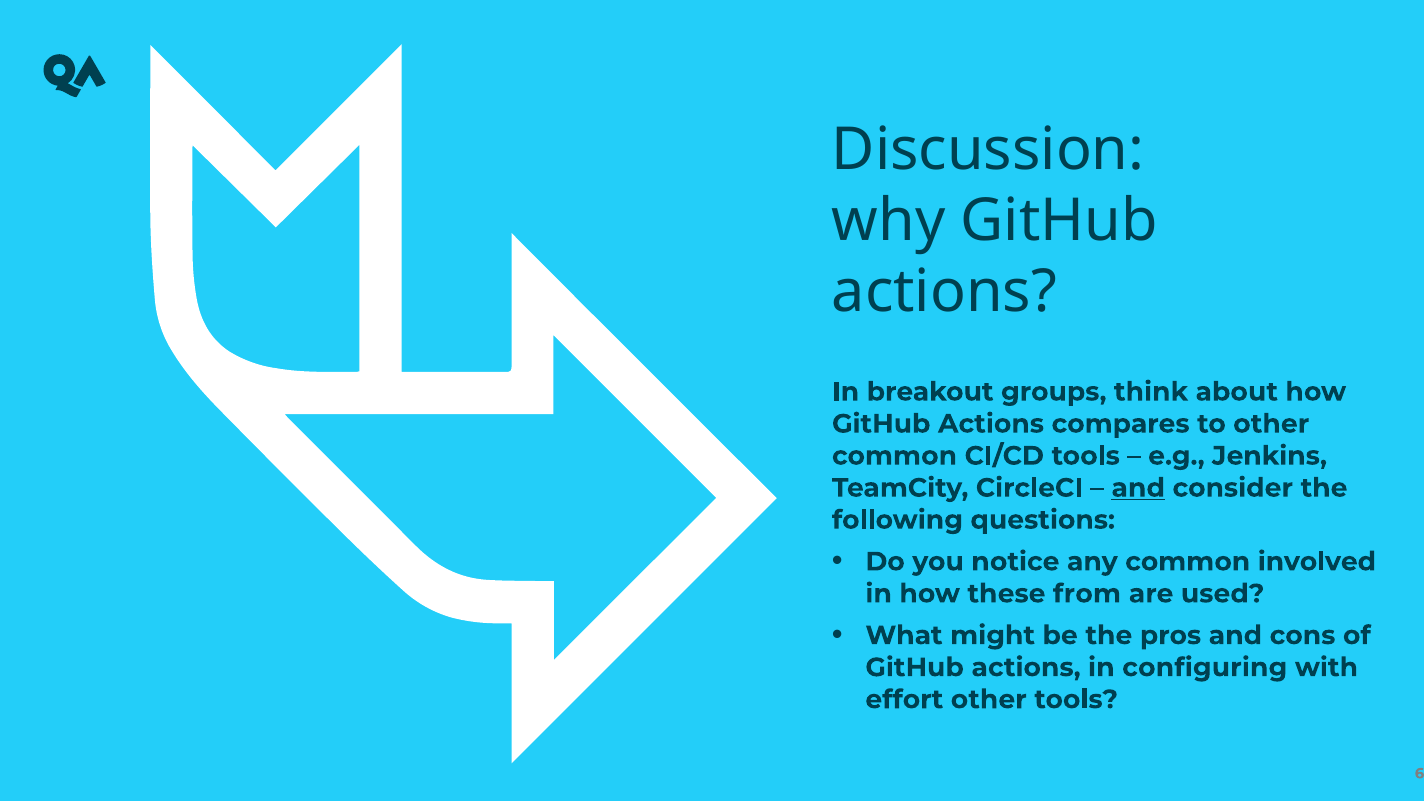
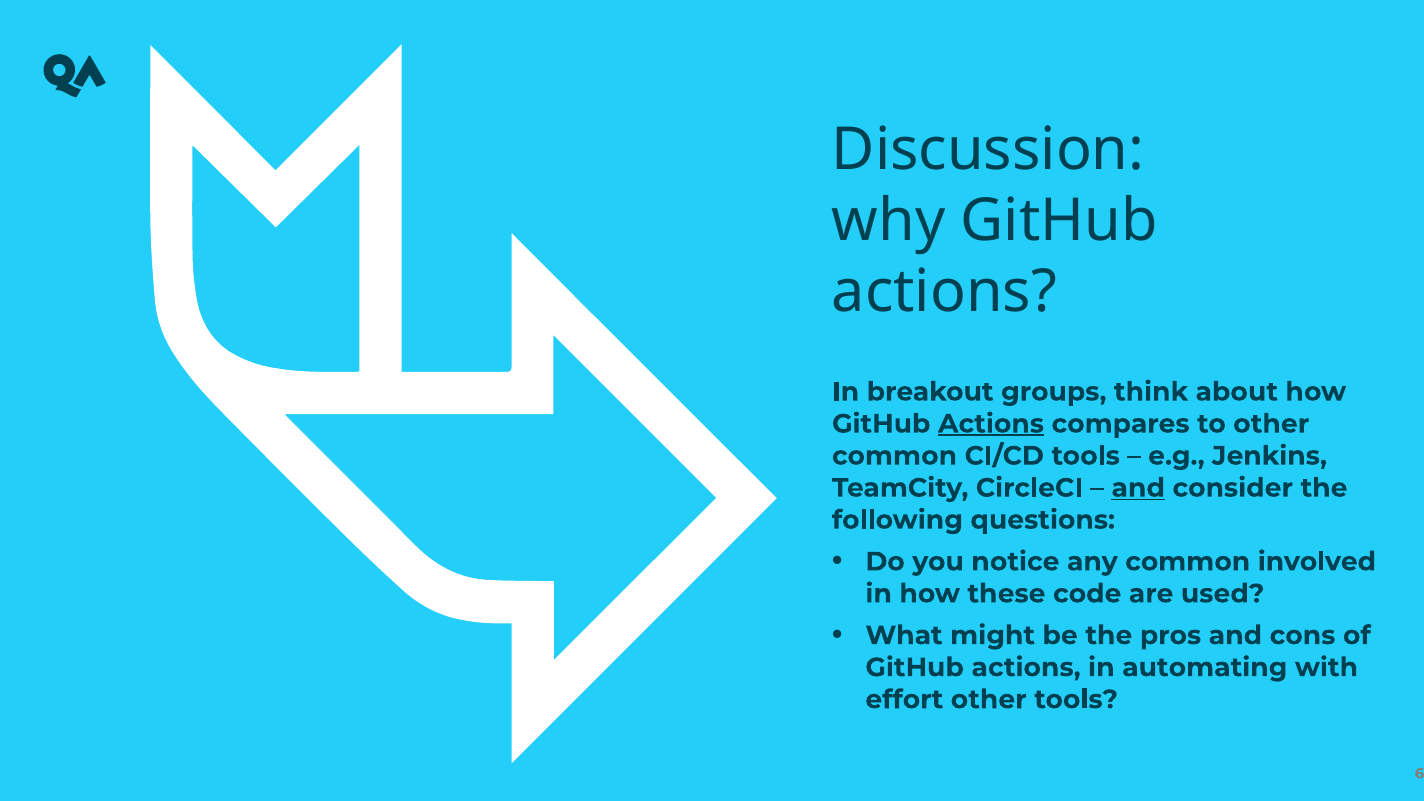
Actions at (991, 424) underline: none -> present
from: from -> code
configuring: configuring -> automating
